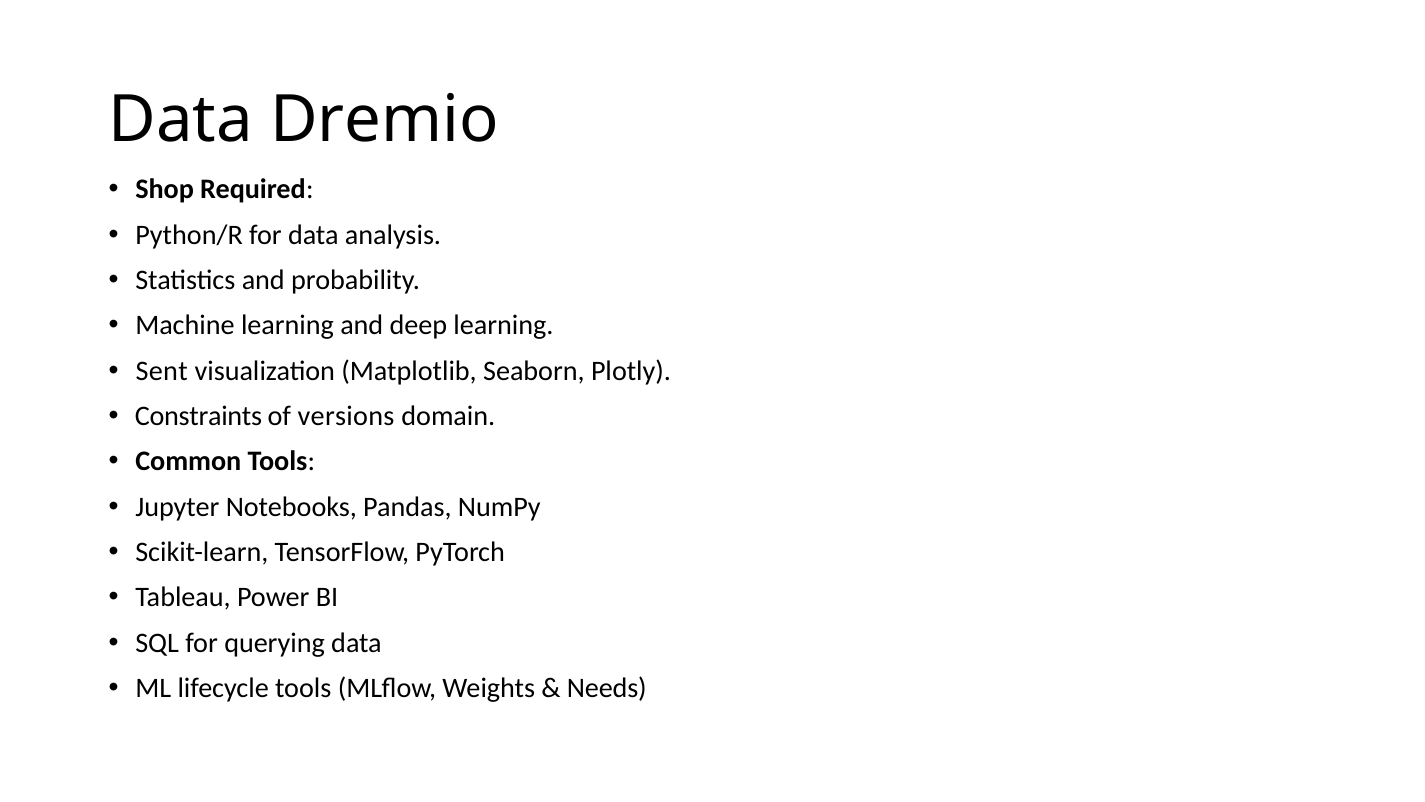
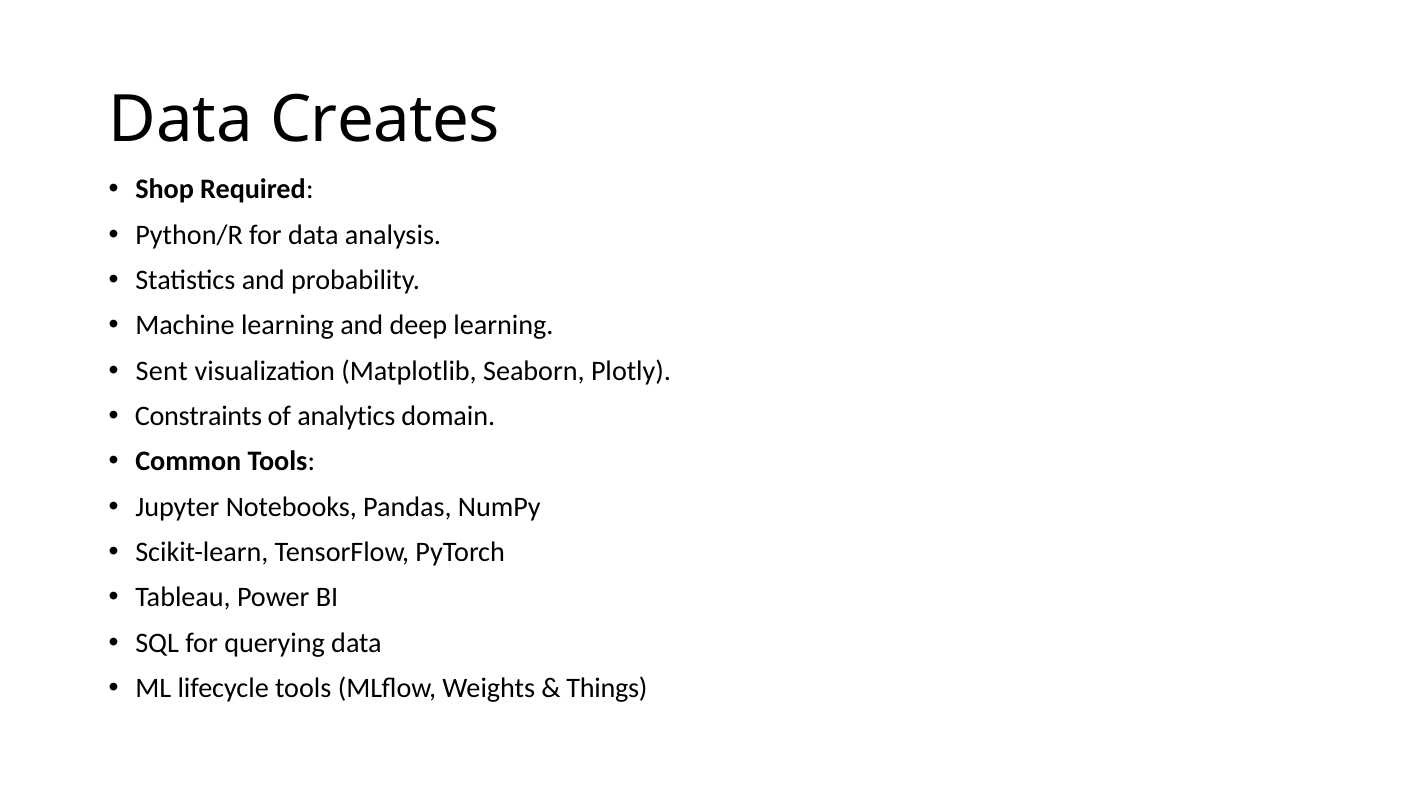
Dremio: Dremio -> Creates
versions: versions -> analytics
Needs: Needs -> Things
